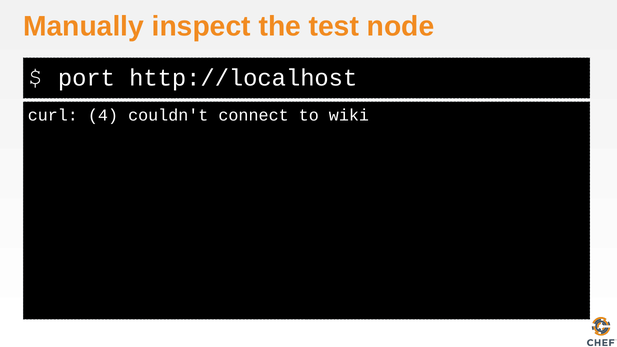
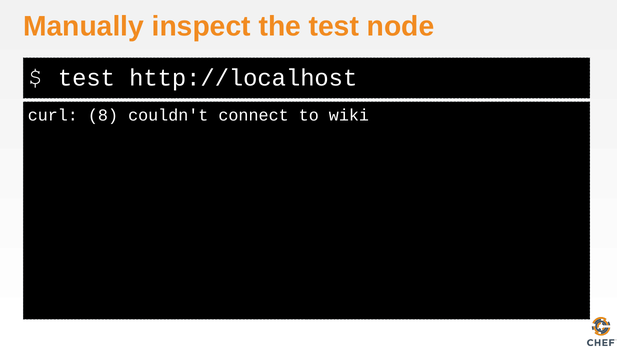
port at (86, 78): port -> test
4: 4 -> 8
